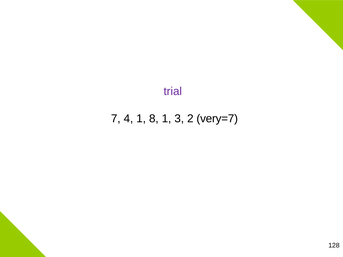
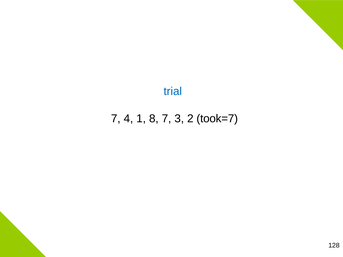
trial colour: purple -> blue
8 1: 1 -> 7
very=7: very=7 -> took=7
